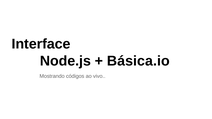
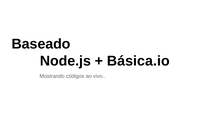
Interface: Interface -> Baseado
